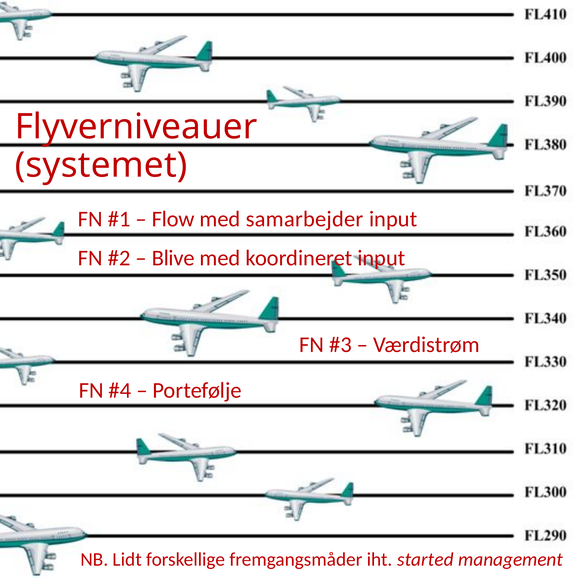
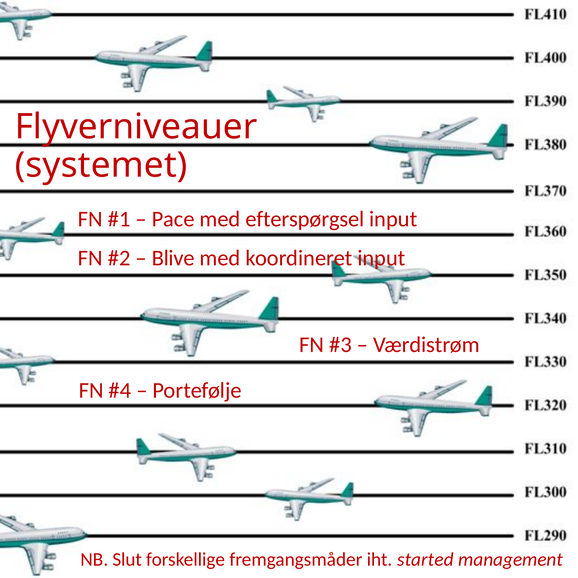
Flow: Flow -> Pace
samarbejder: samarbejder -> efterspørgsel
Lidt: Lidt -> Slut
